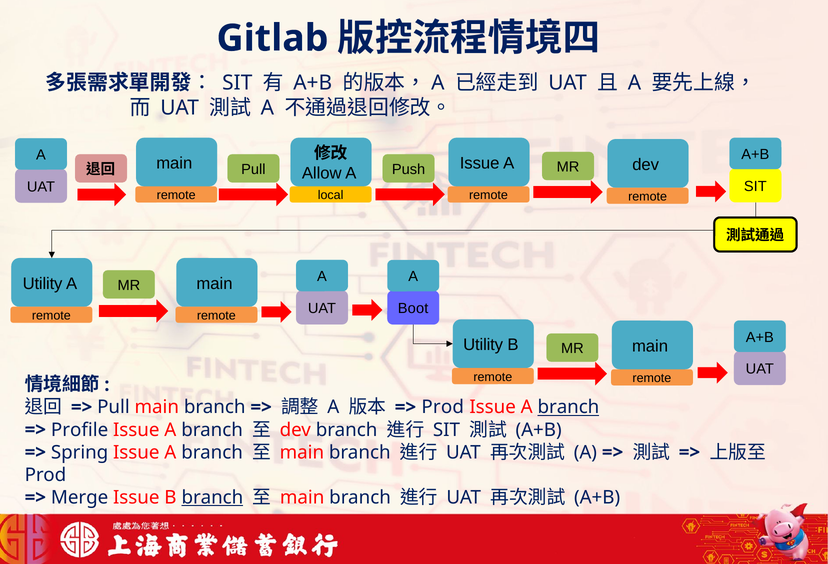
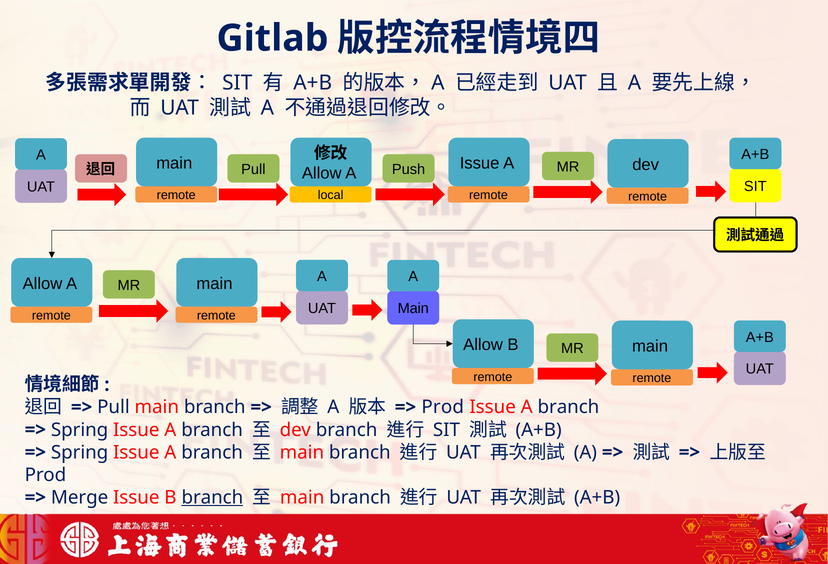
Utility at (43, 283): Utility -> Allow
Boot at (413, 308): Boot -> Main
Utility at (483, 344): Utility -> Allow
branch at (568, 407) underline: present -> none
Profile at (80, 429): Profile -> Spring
